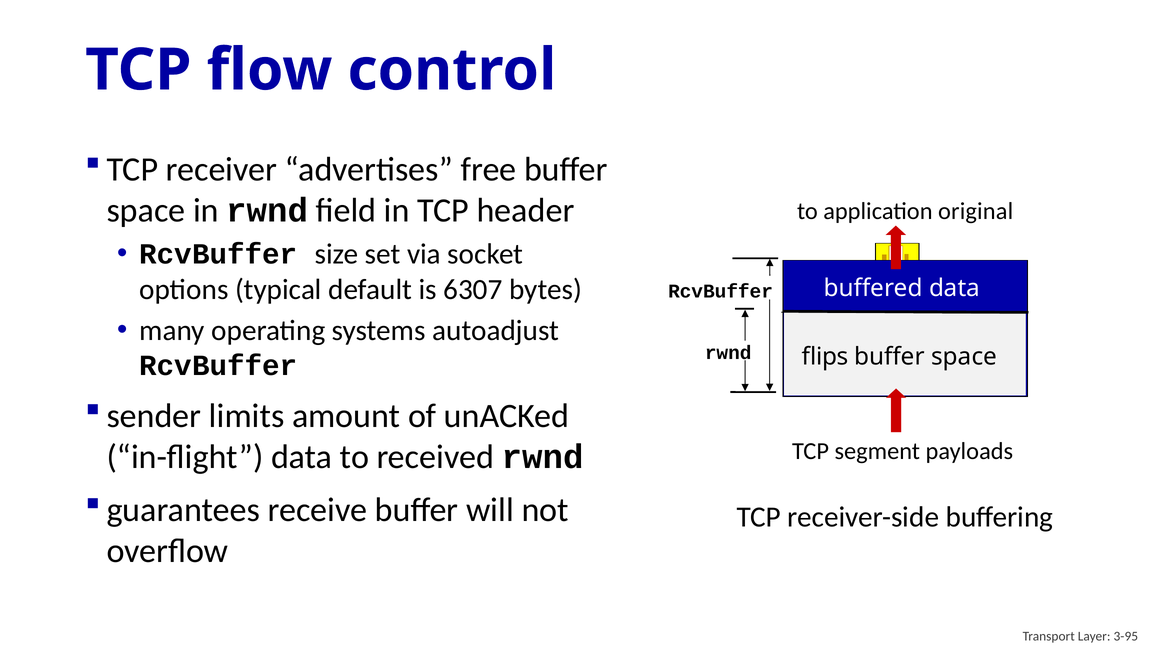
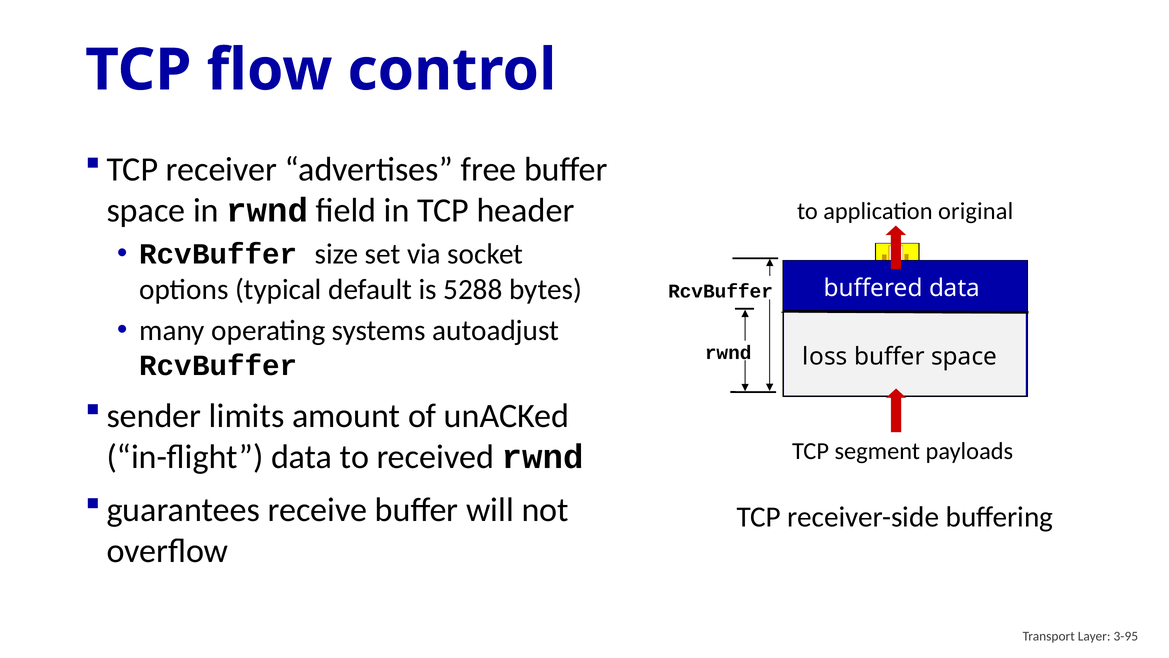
6307: 6307 -> 5288
flips: flips -> loss
